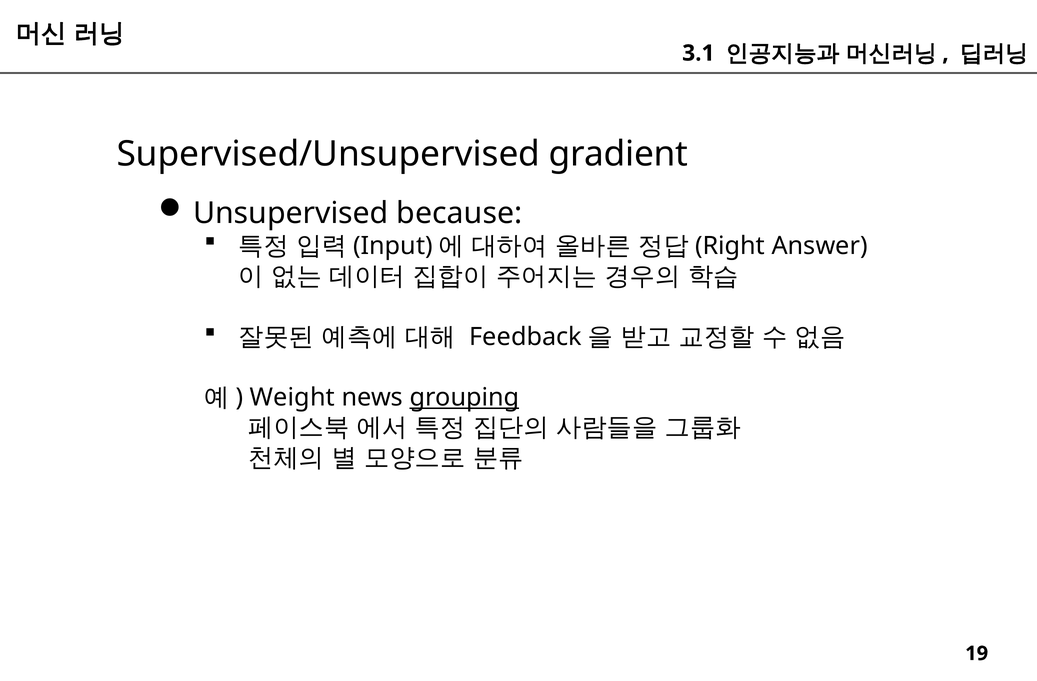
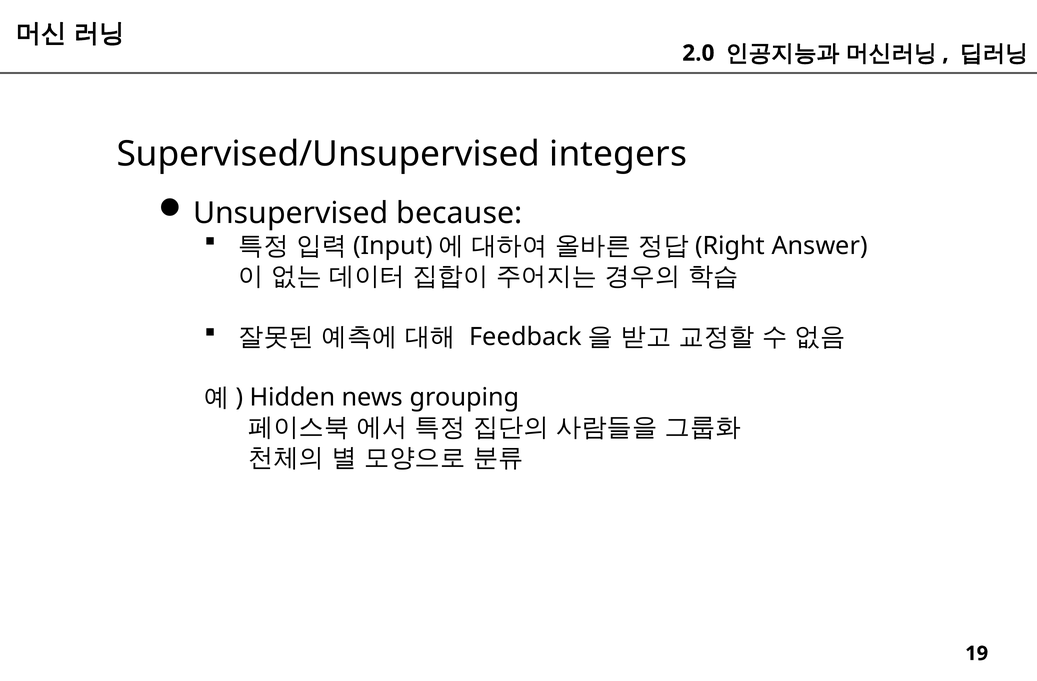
3.1: 3.1 -> 2.0
gradient: gradient -> integers
Weight: Weight -> Hidden
grouping underline: present -> none
